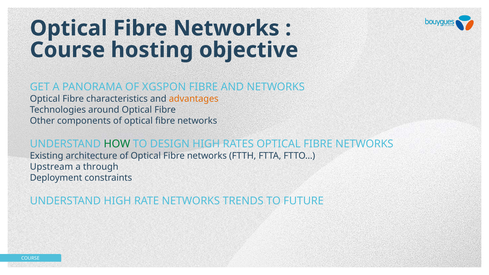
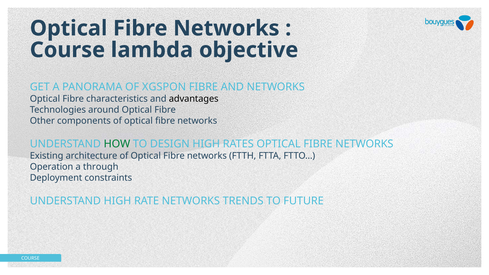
hosting: hosting -> lambda
advantages colour: orange -> black
Upstream: Upstream -> Operation
